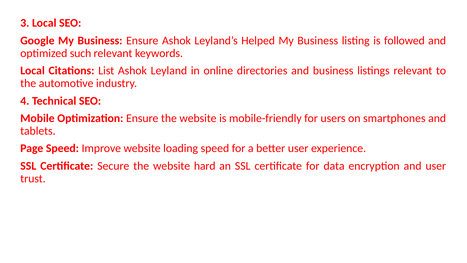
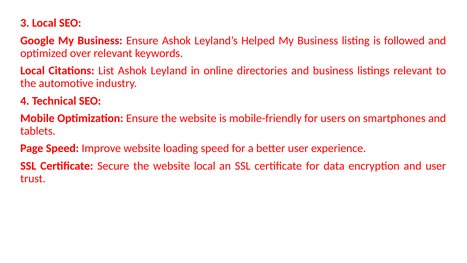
such: such -> over
website hard: hard -> local
